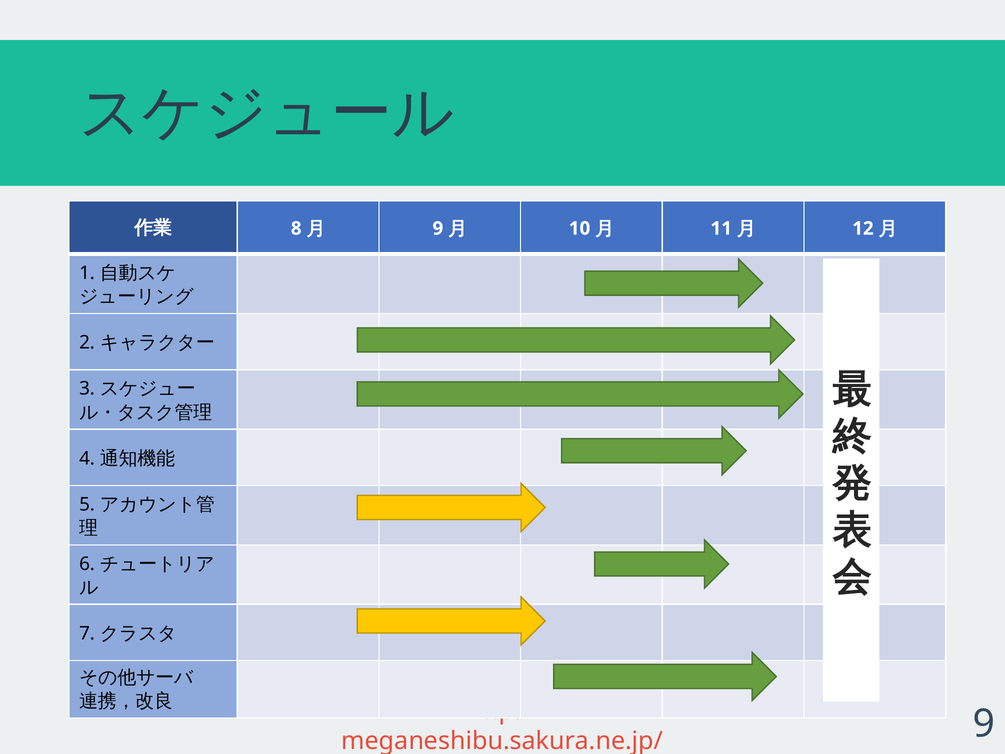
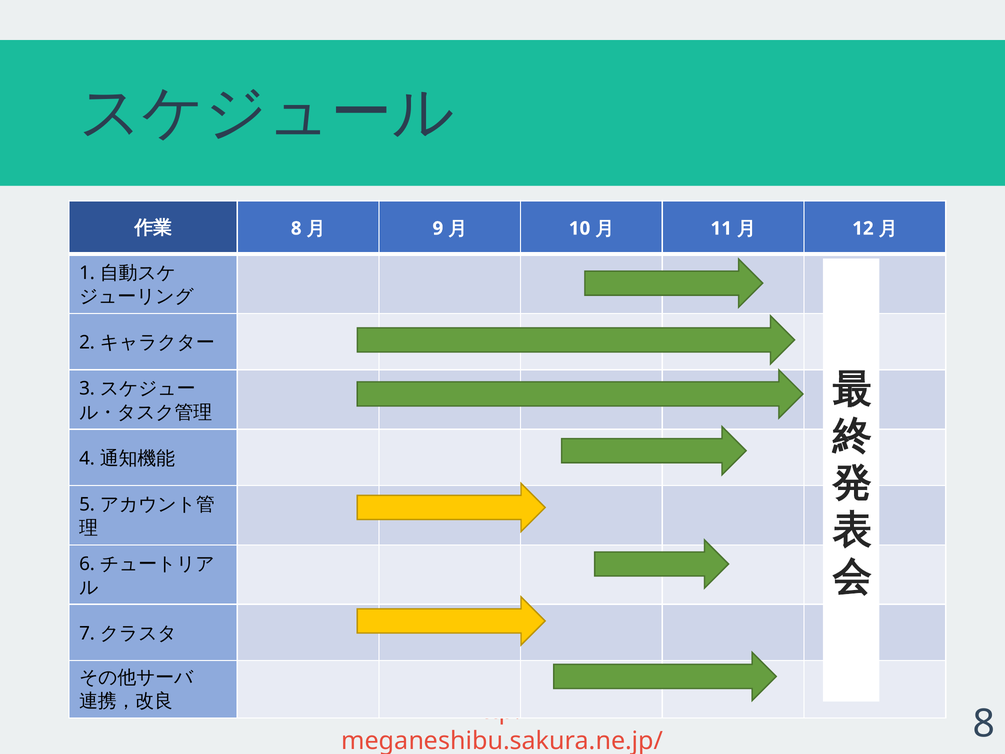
9 at (984, 723): 9 -> 8
